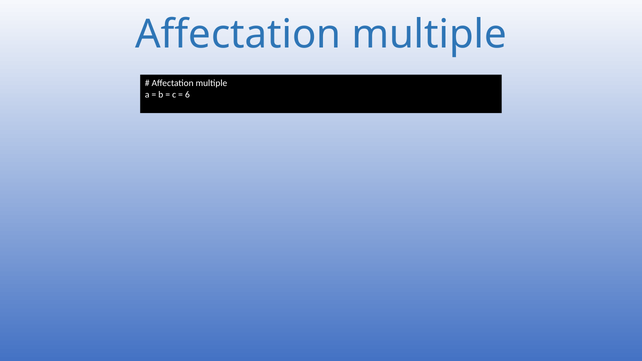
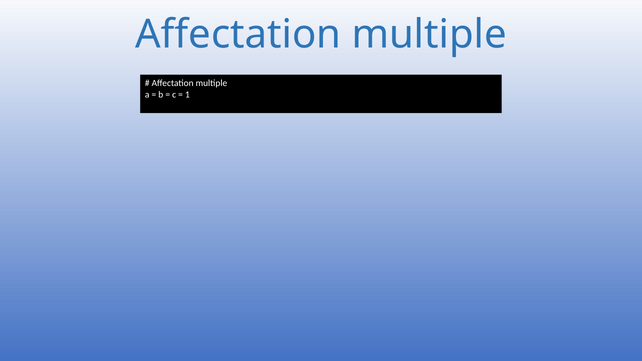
6: 6 -> 1
